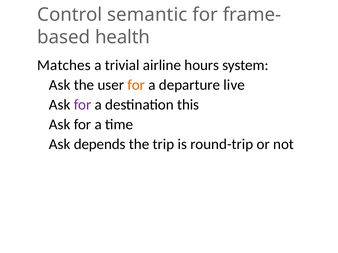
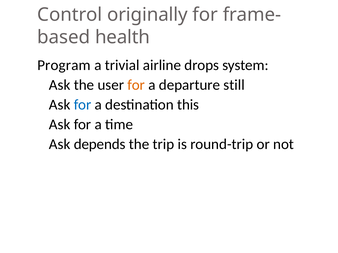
semantic: semantic -> originally
Matches: Matches -> Program
hours: hours -> drops
live: live -> still
for at (83, 105) colour: purple -> blue
